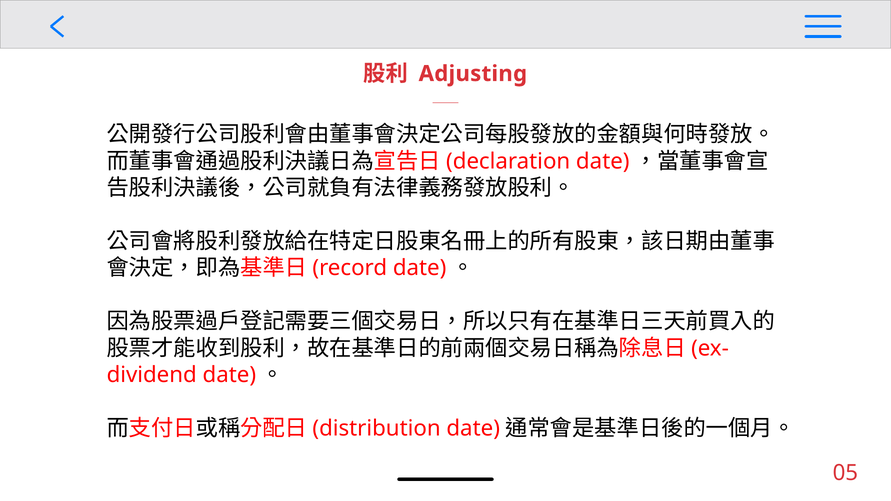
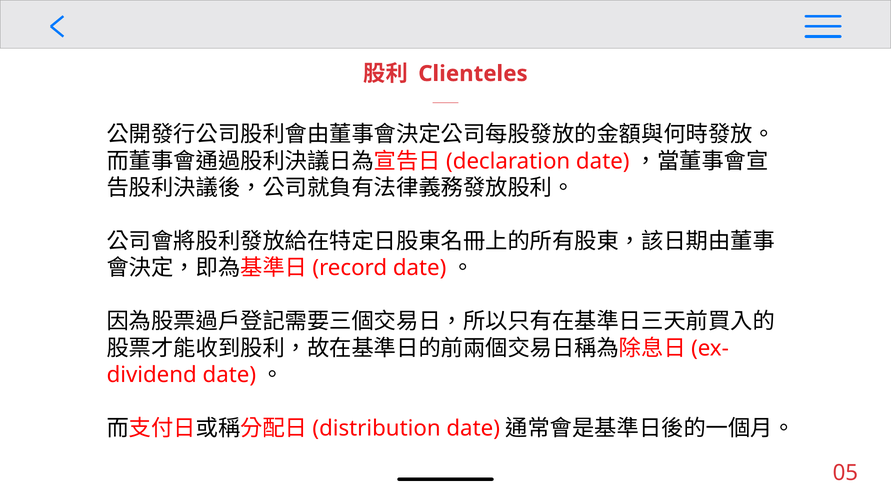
Adjusting: Adjusting -> Clienteles
